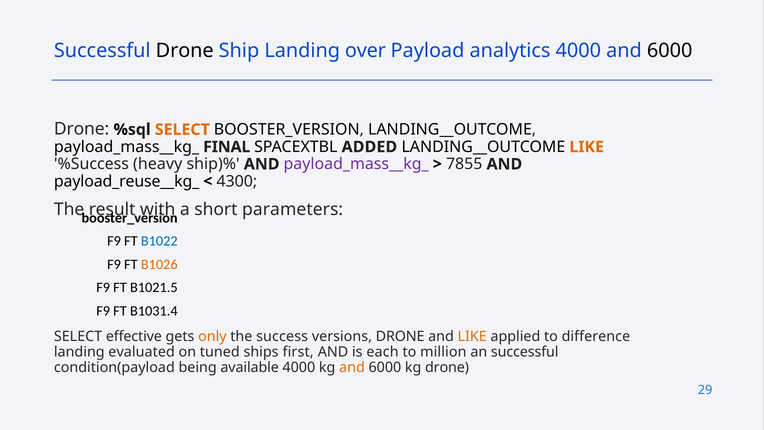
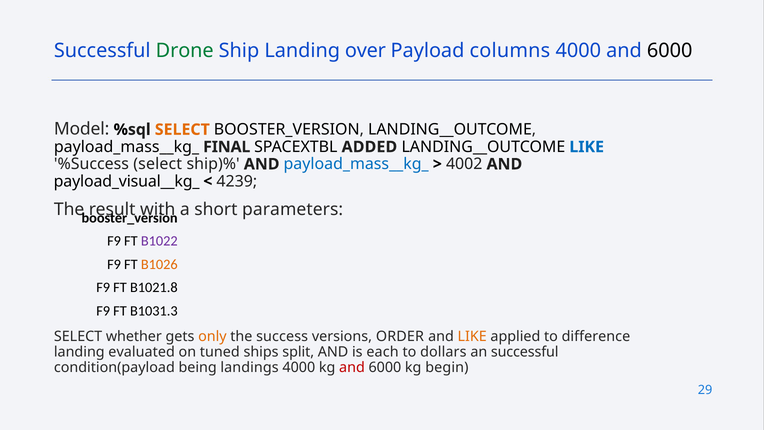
Drone at (185, 51) colour: black -> green
analytics: analytics -> columns
Drone at (82, 129): Drone -> Model
LIKE at (587, 147) colour: orange -> blue
%Success heavy: heavy -> select
payload_mass__kg_ at (356, 164) colour: purple -> blue
7855: 7855 -> 4002
payload_reuse__kg_: payload_reuse__kg_ -> payload_visual__kg_
4300: 4300 -> 4239
B1022 colour: blue -> purple
B1021.5: B1021.5 -> B1021.8
B1031.4: B1031.4 -> B1031.3
effective: effective -> whether
versions DRONE: DRONE -> ORDER
first: first -> split
million: million -> dollars
available: available -> landings
and at (352, 367) colour: orange -> red
kg drone: drone -> begin
